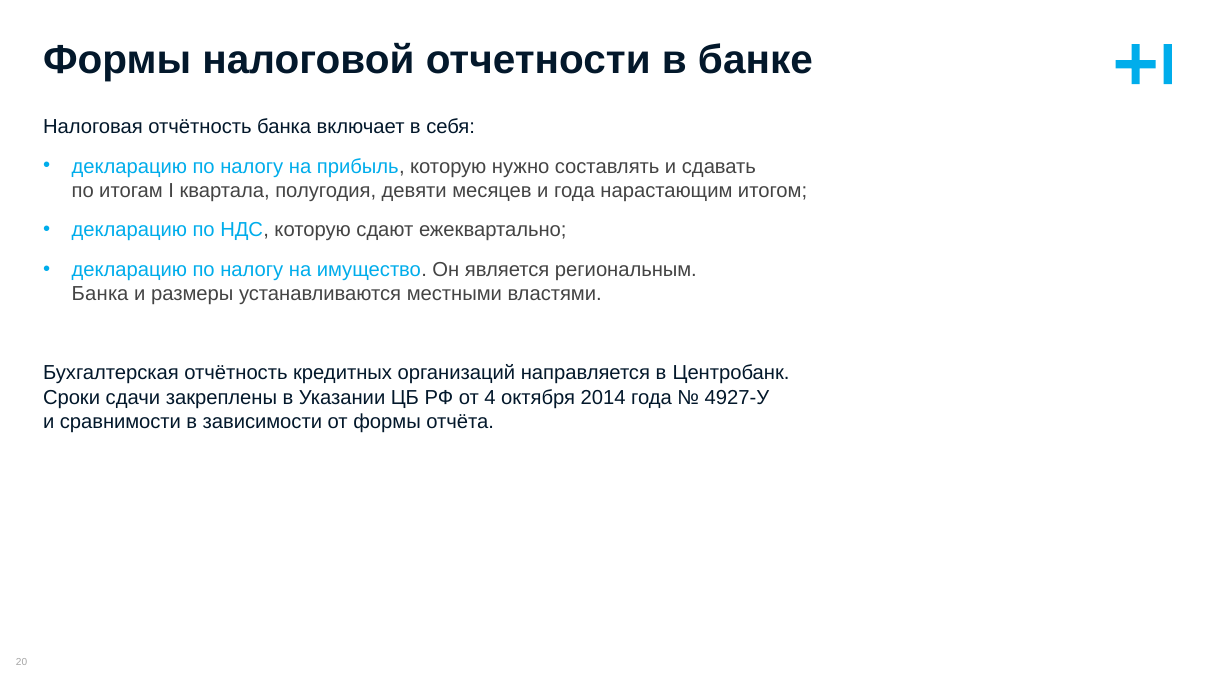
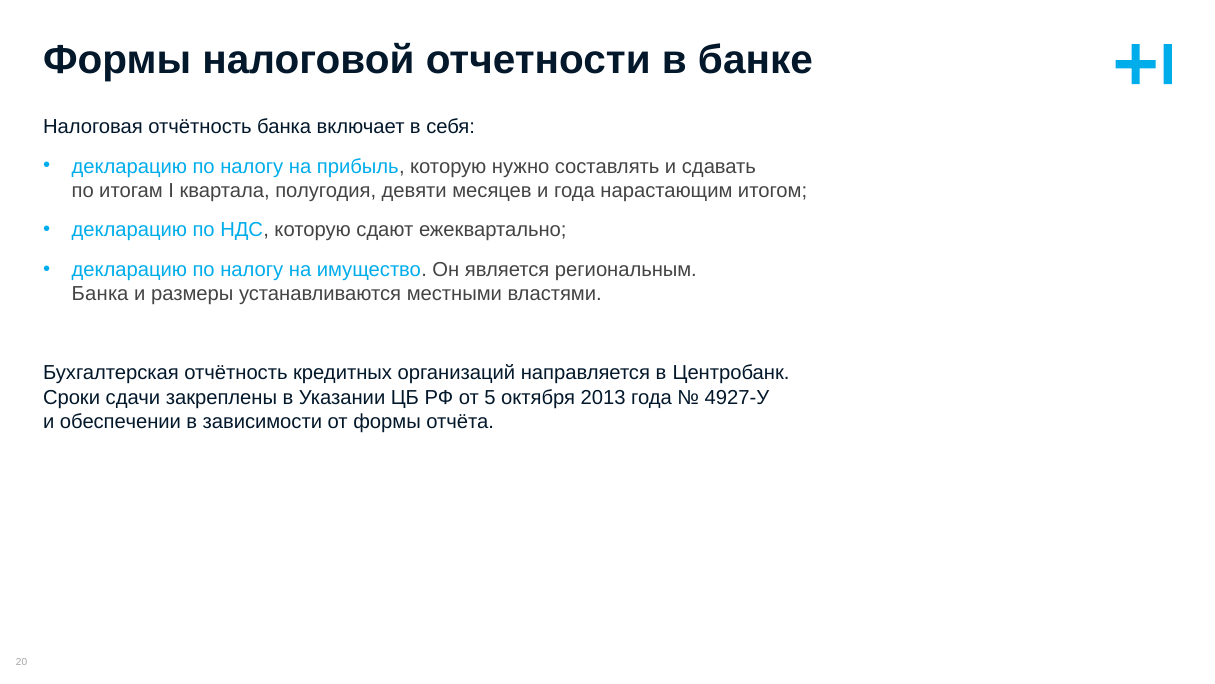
4: 4 -> 5
2014: 2014 -> 2013
сравнимости: сравнимости -> обеспечении
